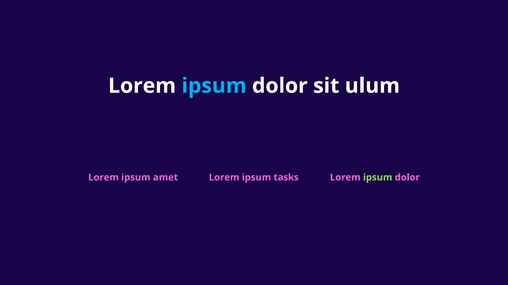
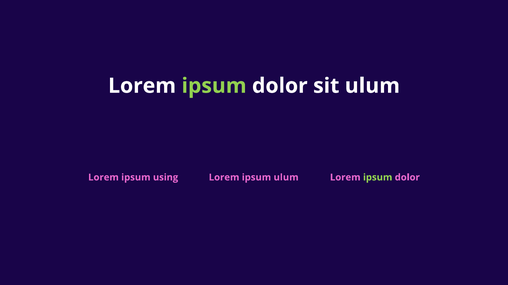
ipsum at (214, 86) colour: light blue -> light green
amet: amet -> using
ipsum tasks: tasks -> ulum
